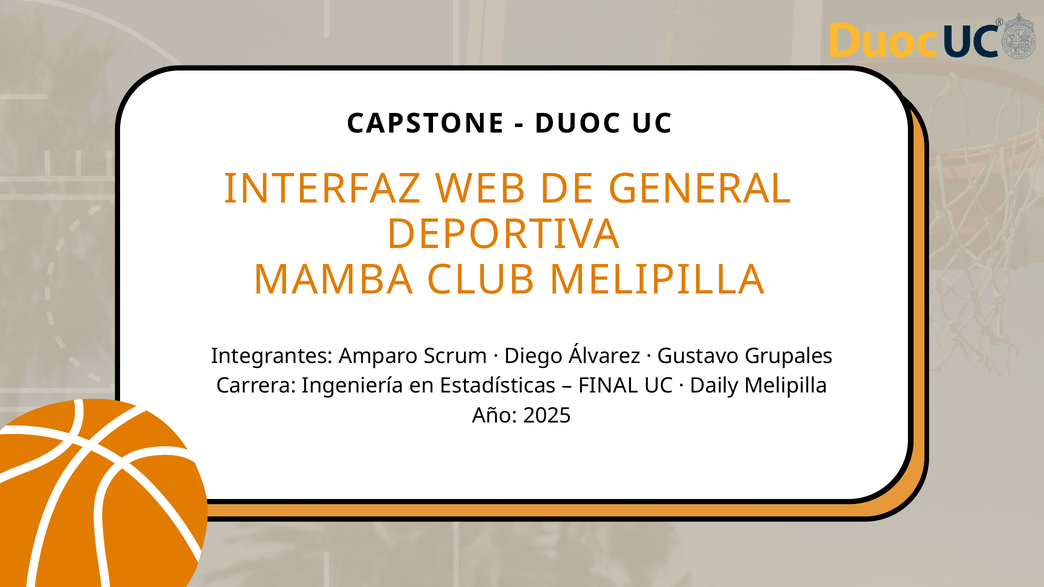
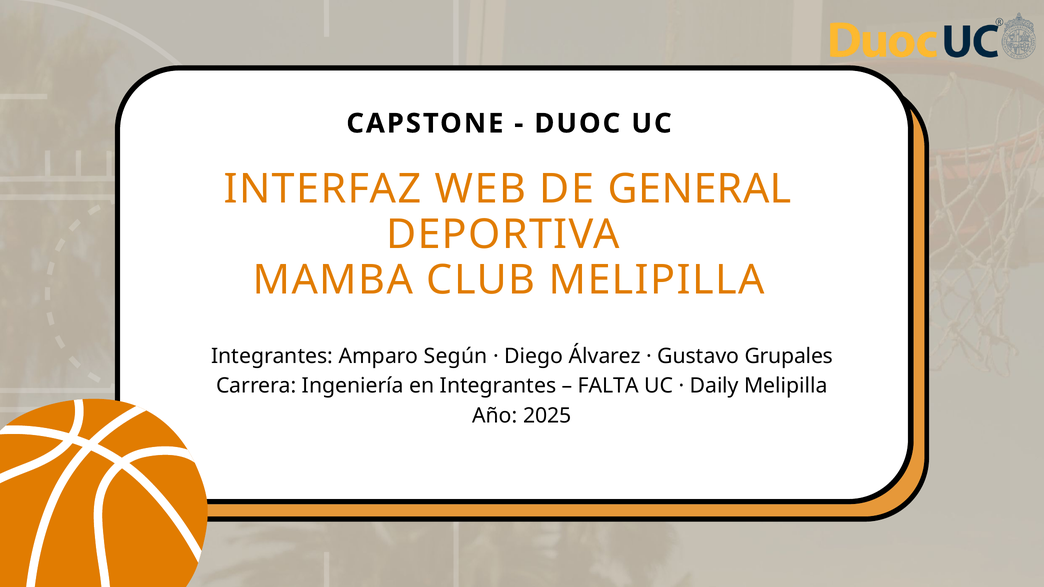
Scrum: Scrum -> Según
en Estadísticas: Estadísticas -> Integrantes
FINAL: FINAL -> FALTA
